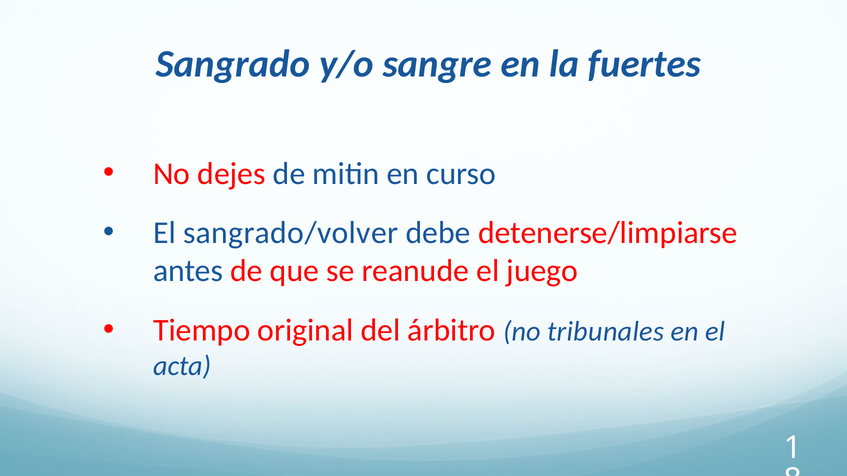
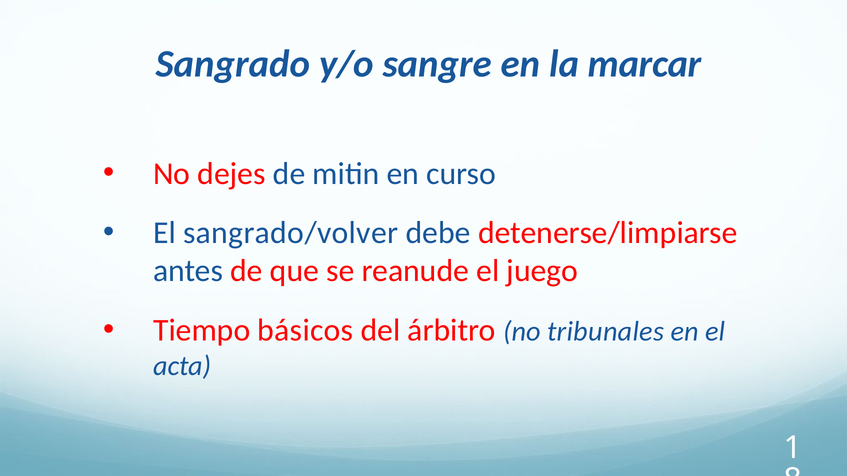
fuertes: fuertes -> marcar
original: original -> básicos
